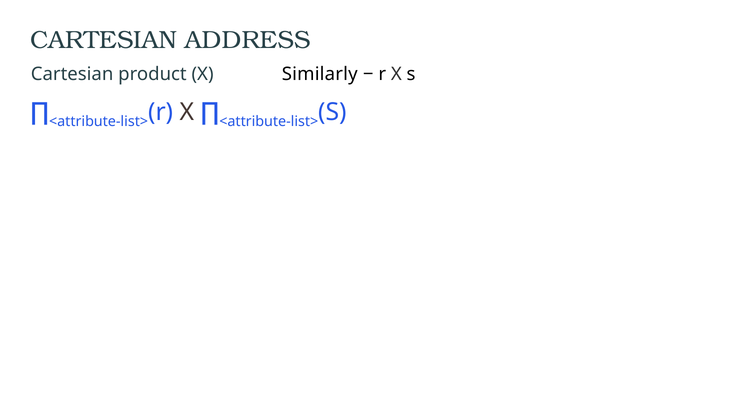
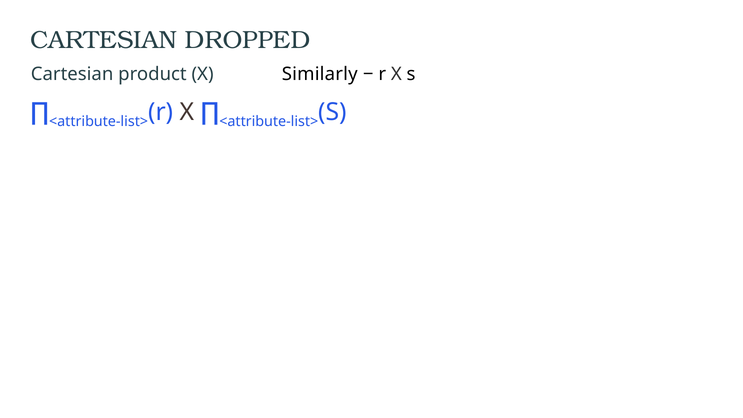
ADDRESS: ADDRESS -> DROPPED
